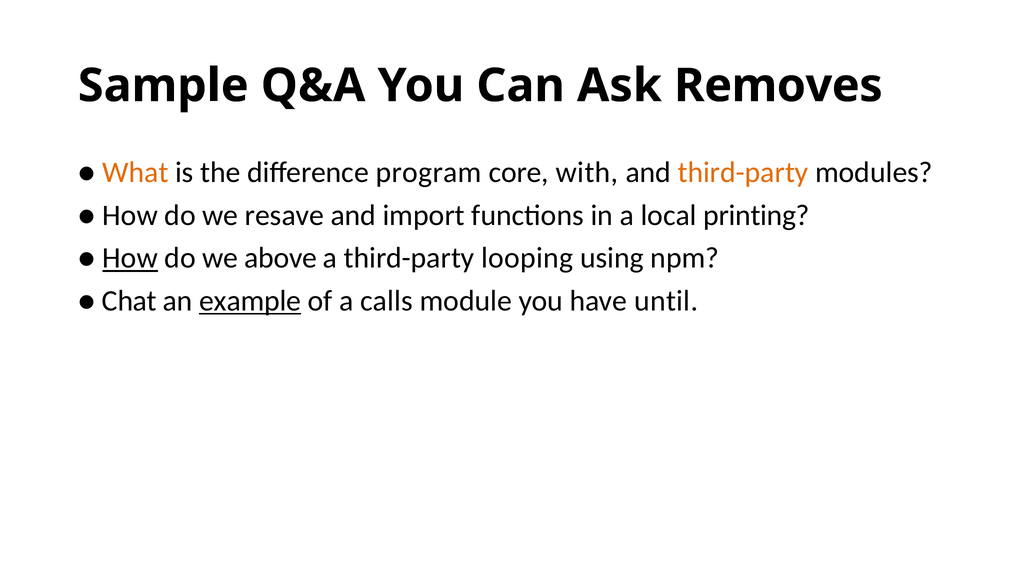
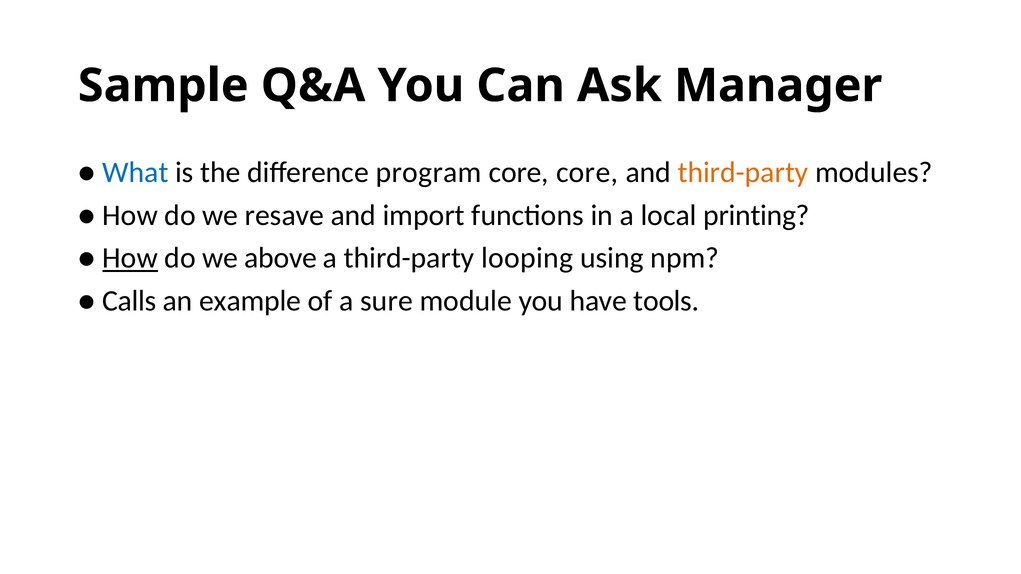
Removes: Removes -> Manager
What colour: orange -> blue
core with: with -> core
Chat: Chat -> Calls
example underline: present -> none
calls: calls -> sure
until: until -> tools
